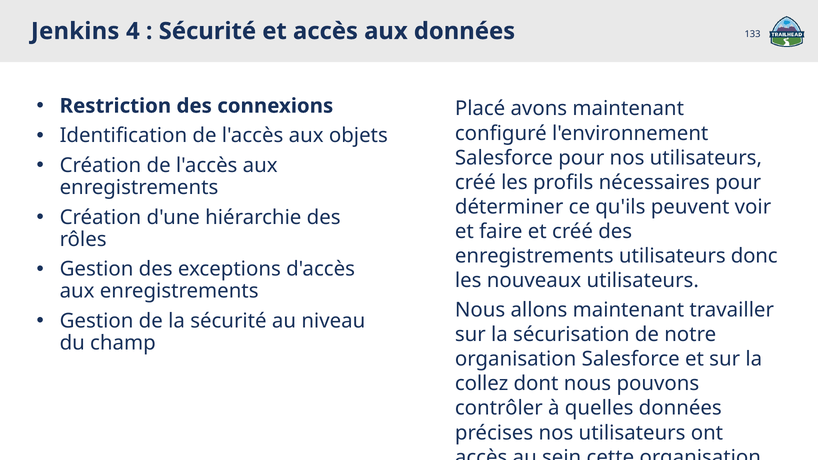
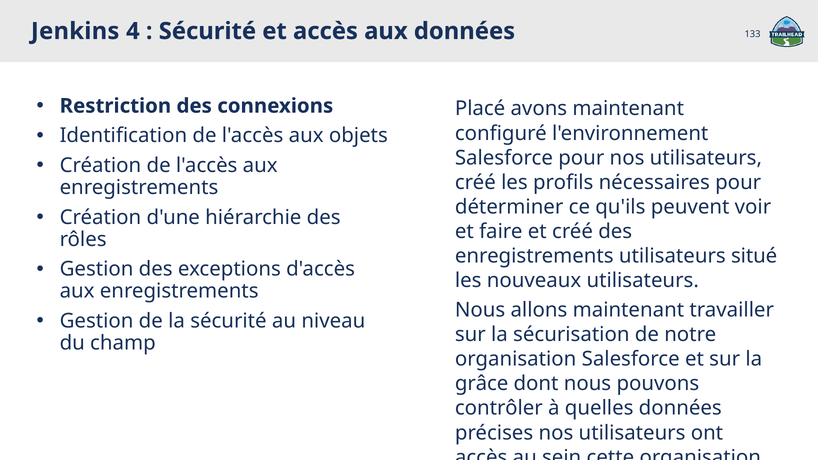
donc: donc -> situé
collez: collez -> grâce
